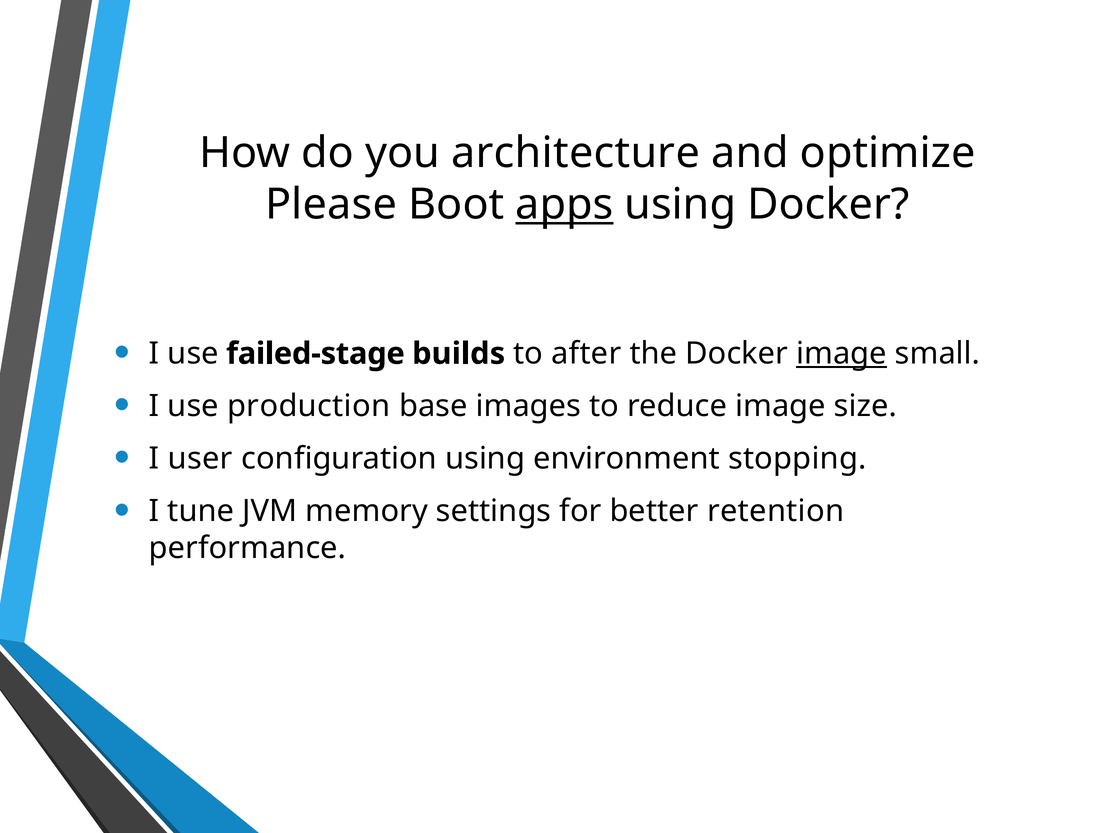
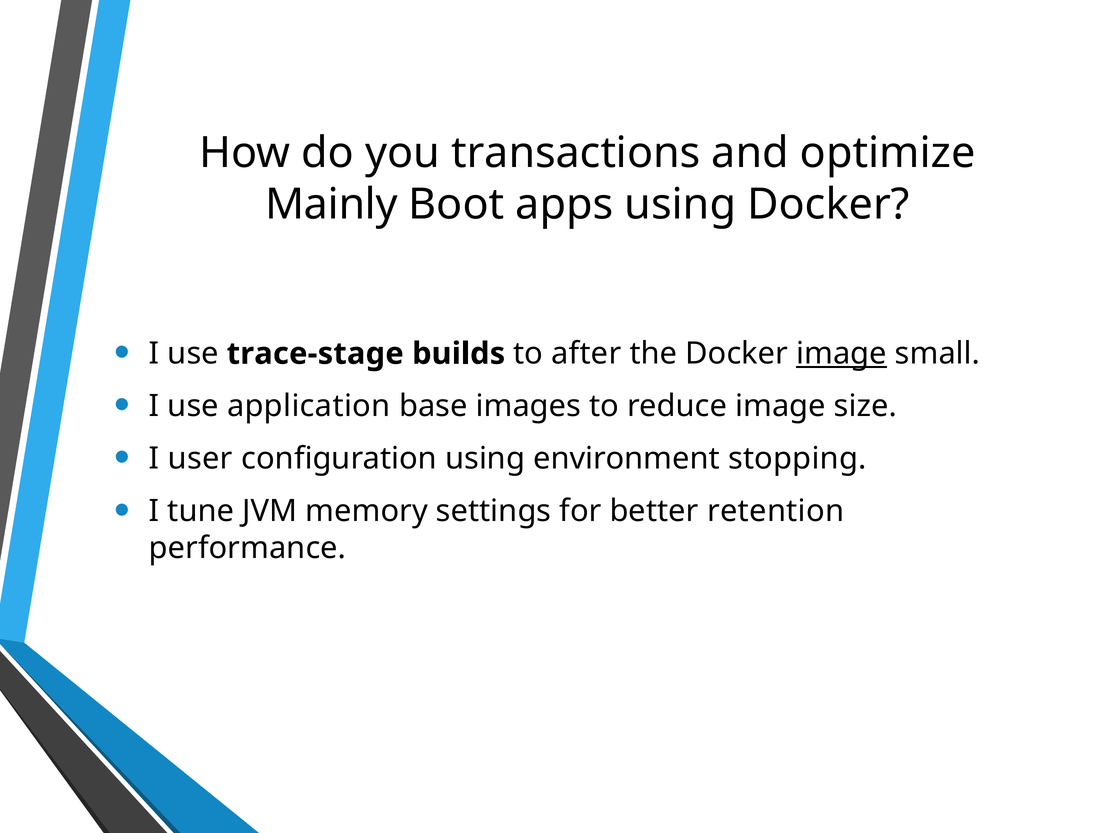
architecture: architecture -> transactions
Please: Please -> Mainly
apps underline: present -> none
failed-stage: failed-stage -> trace-stage
production: production -> application
